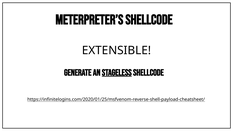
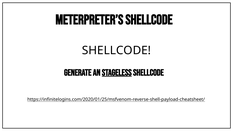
EXTENSIBLE at (116, 50): EXTENSIBLE -> SHELLCODE
